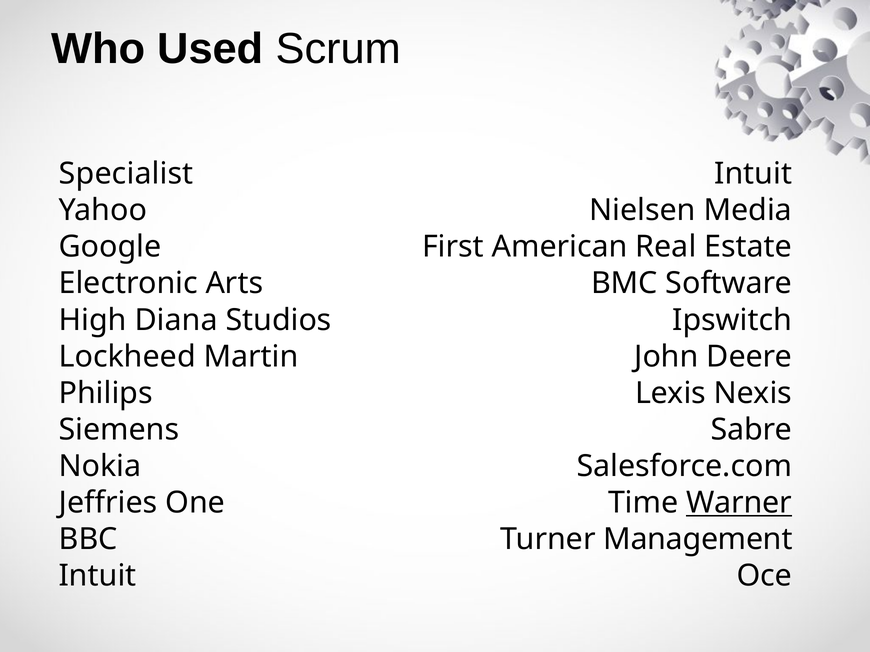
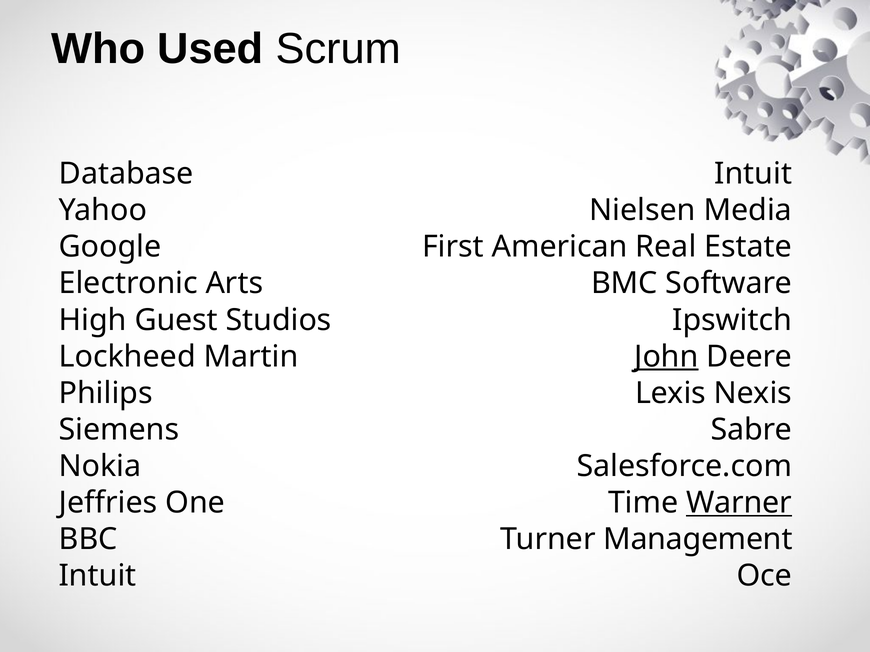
Specialist: Specialist -> Database
Diana: Diana -> Guest
John underline: none -> present
